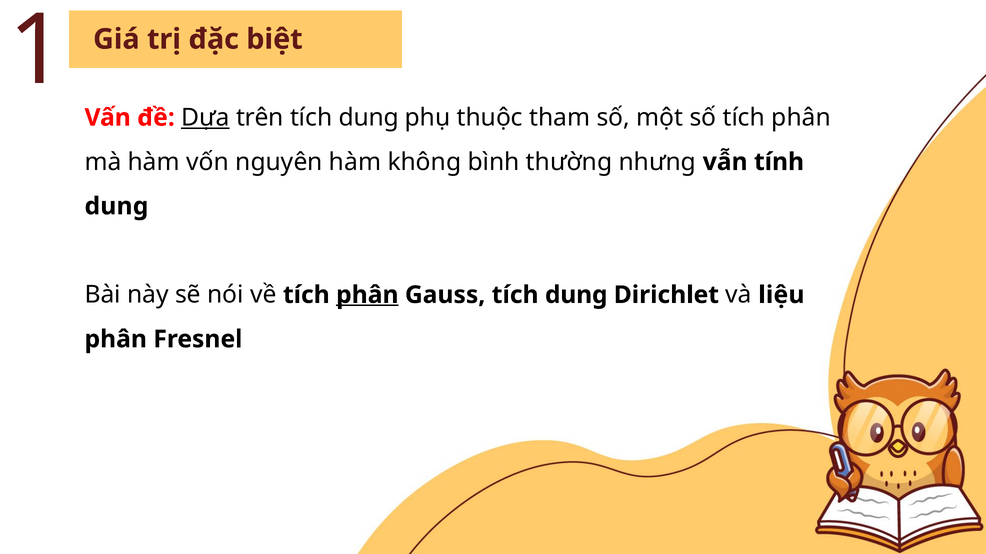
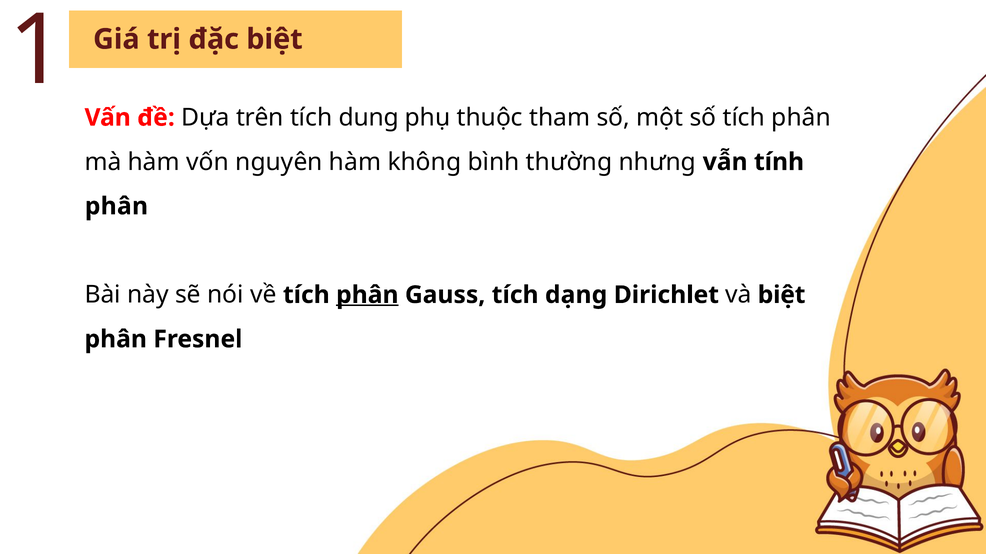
Dựa underline: present -> none
dung at (116, 206): dung -> phân
Gauss tích dung: dung -> dạng
và liệu: liệu -> biệt
